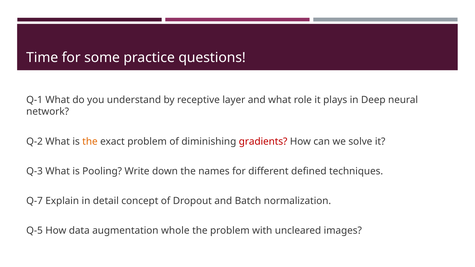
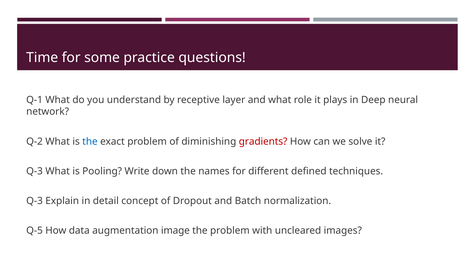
the at (90, 142) colour: orange -> blue
Q-7 at (35, 201): Q-7 -> Q-3
whole: whole -> image
